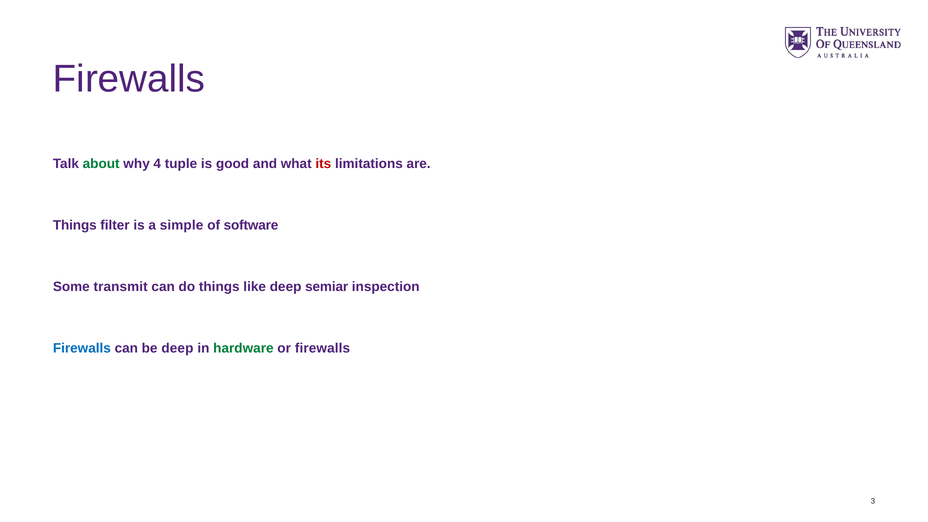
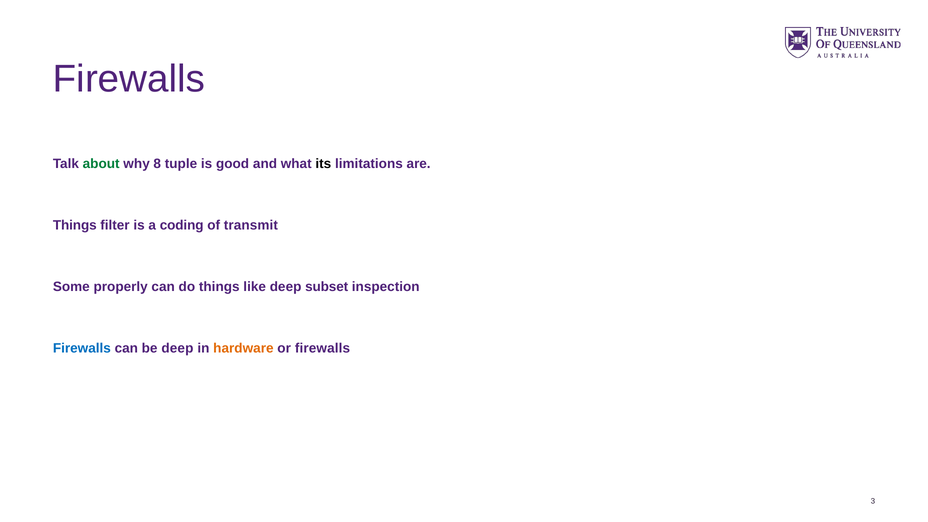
4: 4 -> 8
its colour: red -> black
simple: simple -> coding
software: software -> transmit
transmit: transmit -> properly
semiar: semiar -> subset
hardware colour: green -> orange
